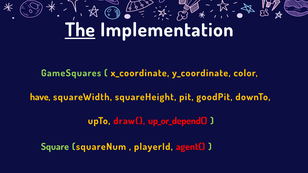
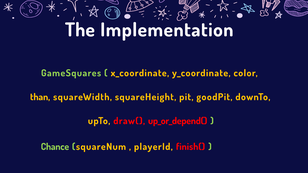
The underline: present -> none
have: have -> than
Square: Square -> Chance
agent(: agent( -> finish(
